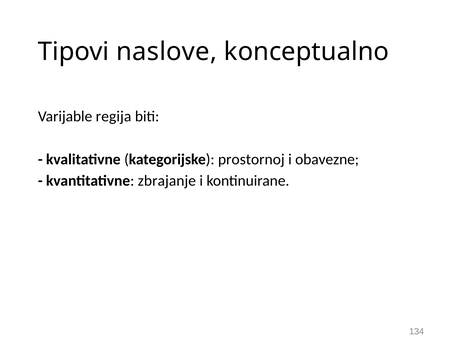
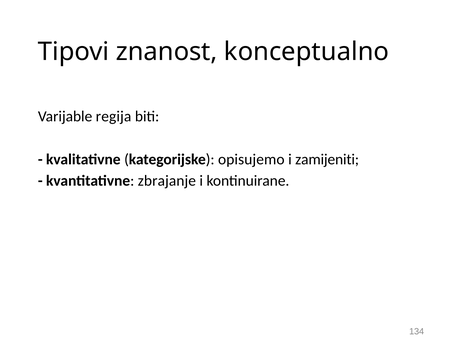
naslove: naslove -> znanost
prostornoj: prostornoj -> opisujemo
obavezne: obavezne -> zamijeniti
